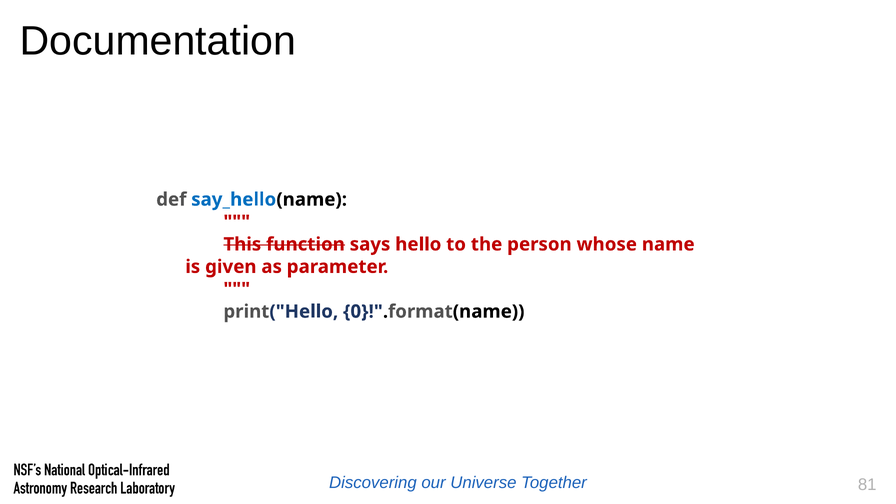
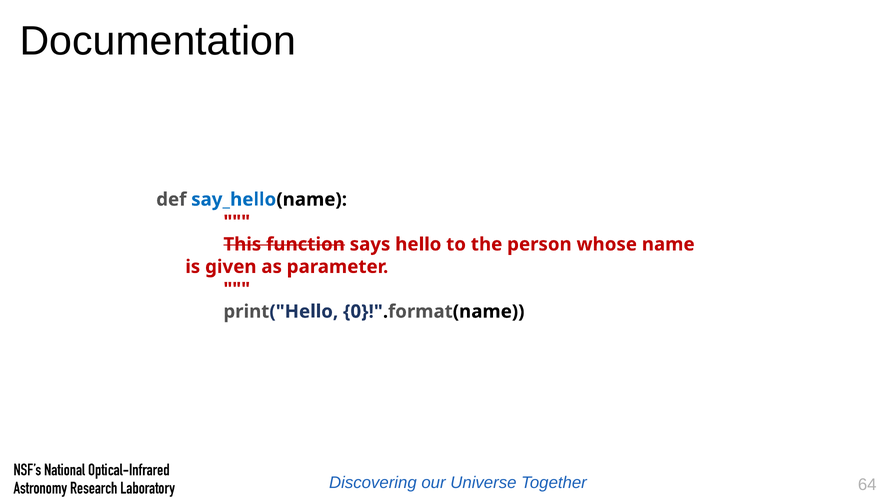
81: 81 -> 64
